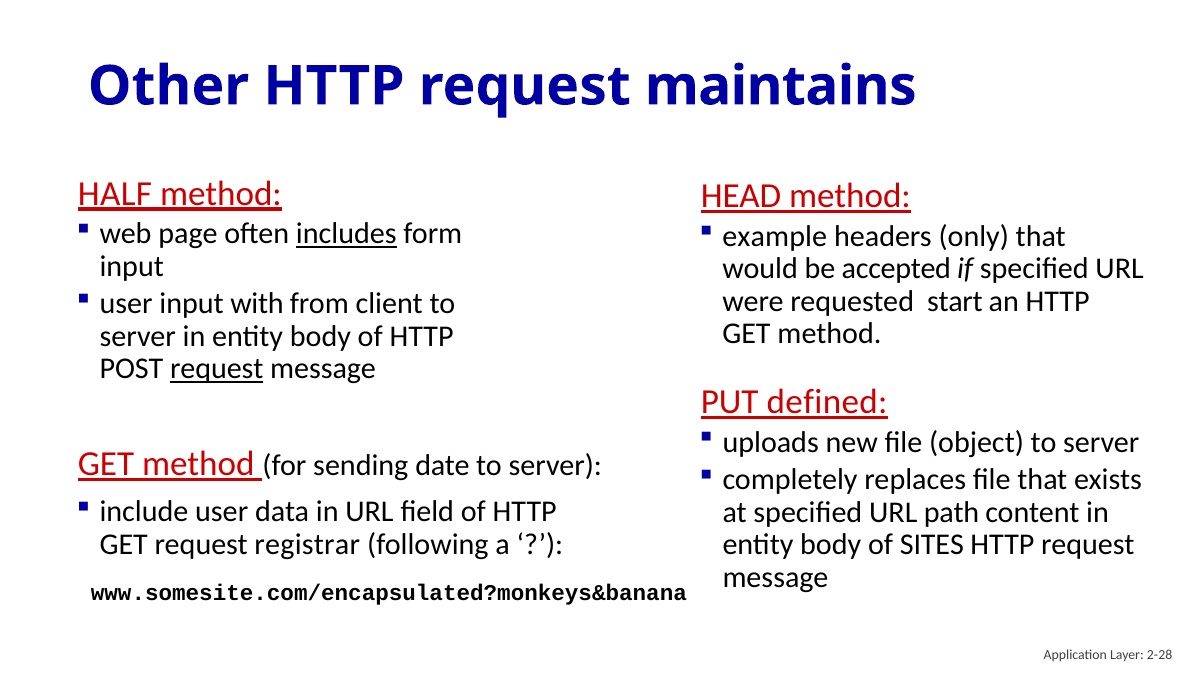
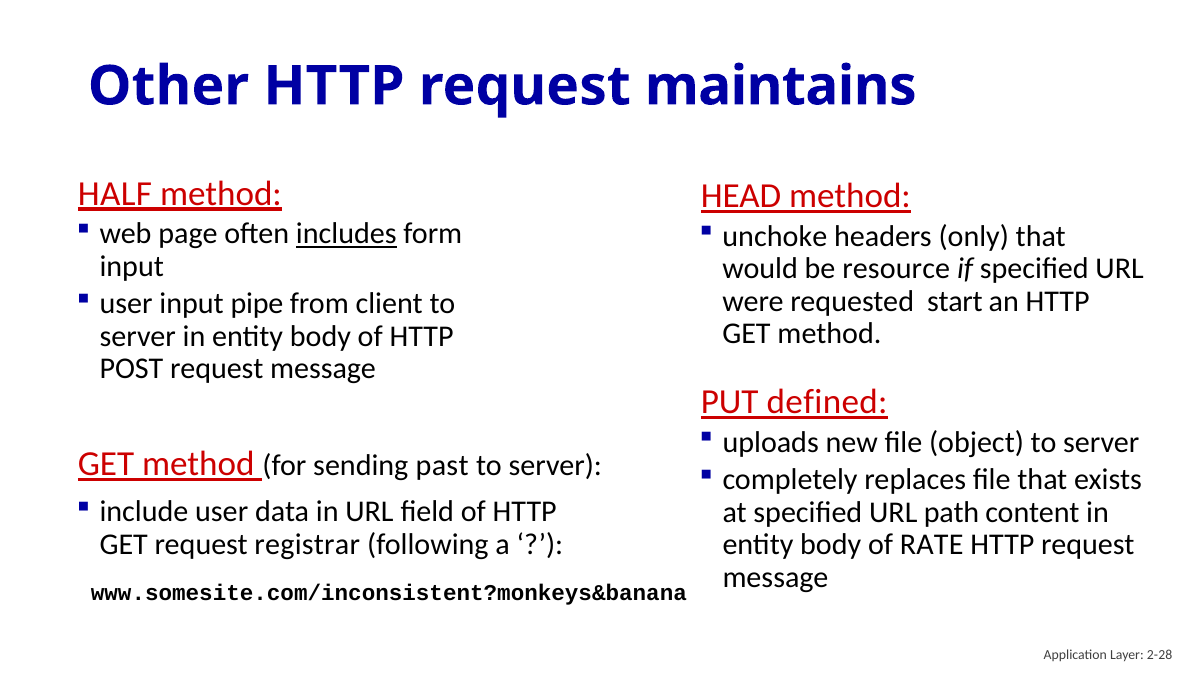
example: example -> unchoke
accepted: accepted -> resource
with: with -> pipe
request at (217, 369) underline: present -> none
date: date -> past
SITES: SITES -> RATE
www.somesite.com/encapsulated?monkeys&banana: www.somesite.com/encapsulated?monkeys&banana -> www.somesite.com/inconsistent?monkeys&banana
